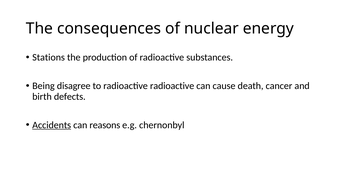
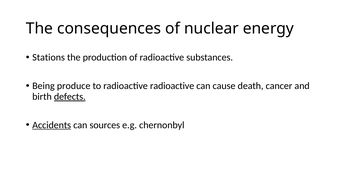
disagree: disagree -> produce
defects underline: none -> present
reasons: reasons -> sources
